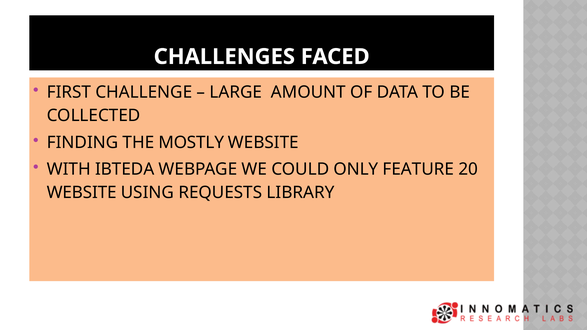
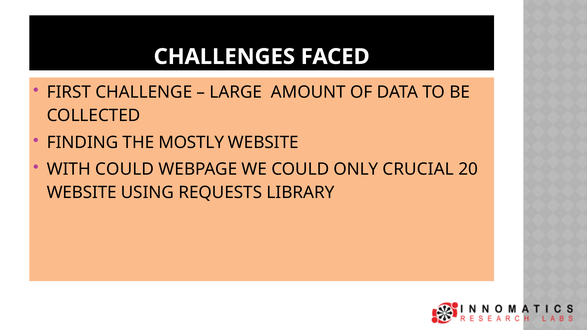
WITH IBTEDA: IBTEDA -> COULD
FEATURE: FEATURE -> CRUCIAL
